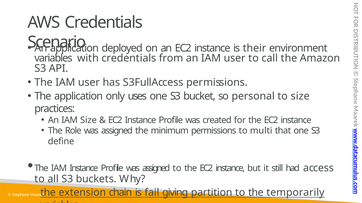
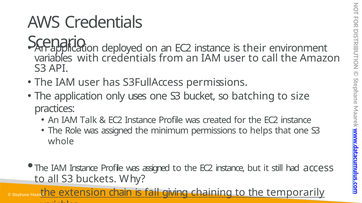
personal: personal -> batching
IAM Size: Size -> Talk
multi: multi -> helps
define: define -> whole
partition: partition -> chaining
